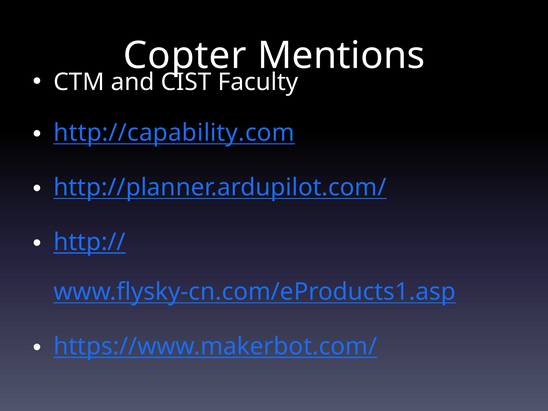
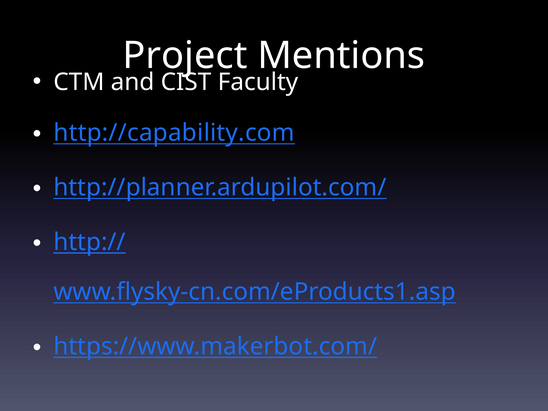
Copter: Copter -> Project
